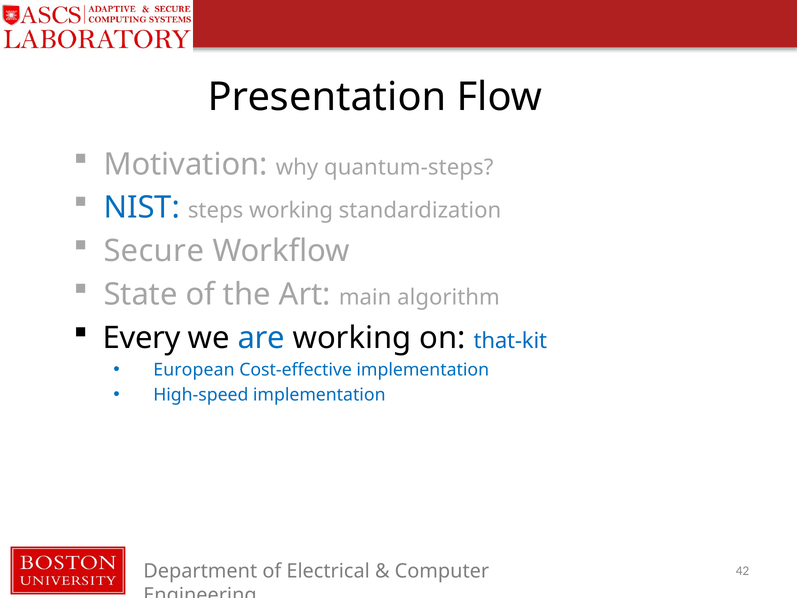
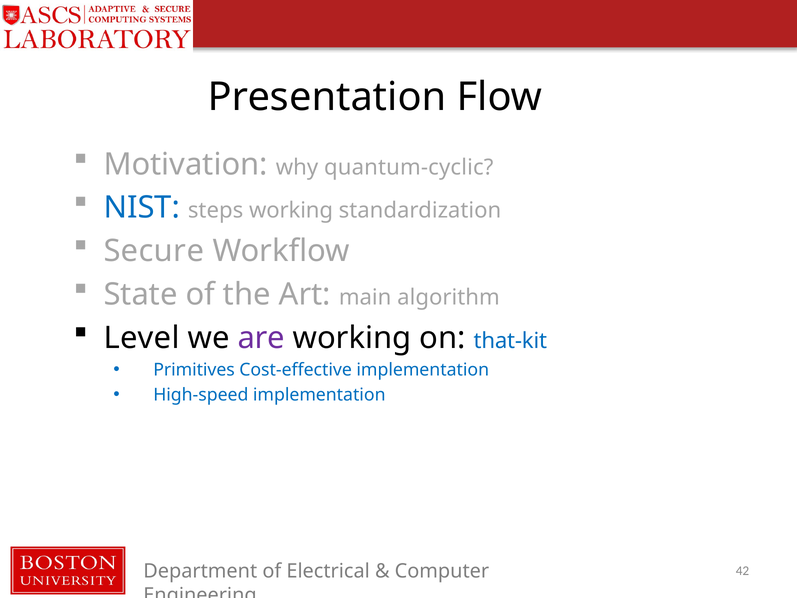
quantum-steps: quantum-steps -> quantum-cyclic
Every: Every -> Level
are colour: blue -> purple
European: European -> Primitives
